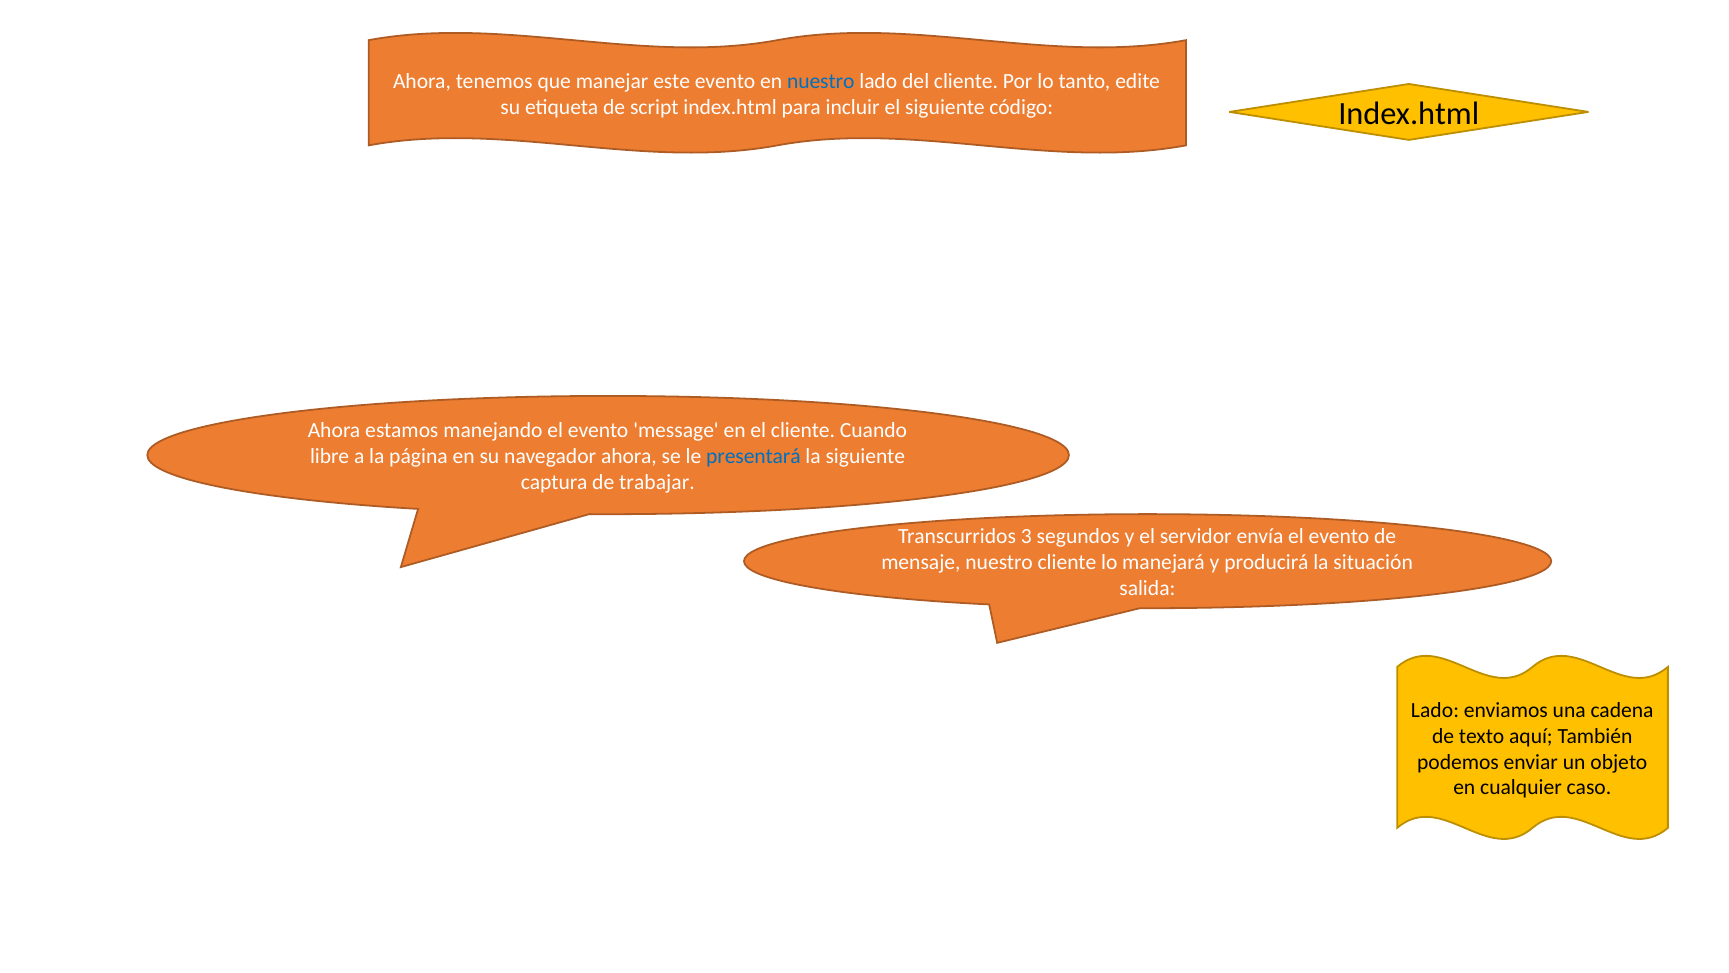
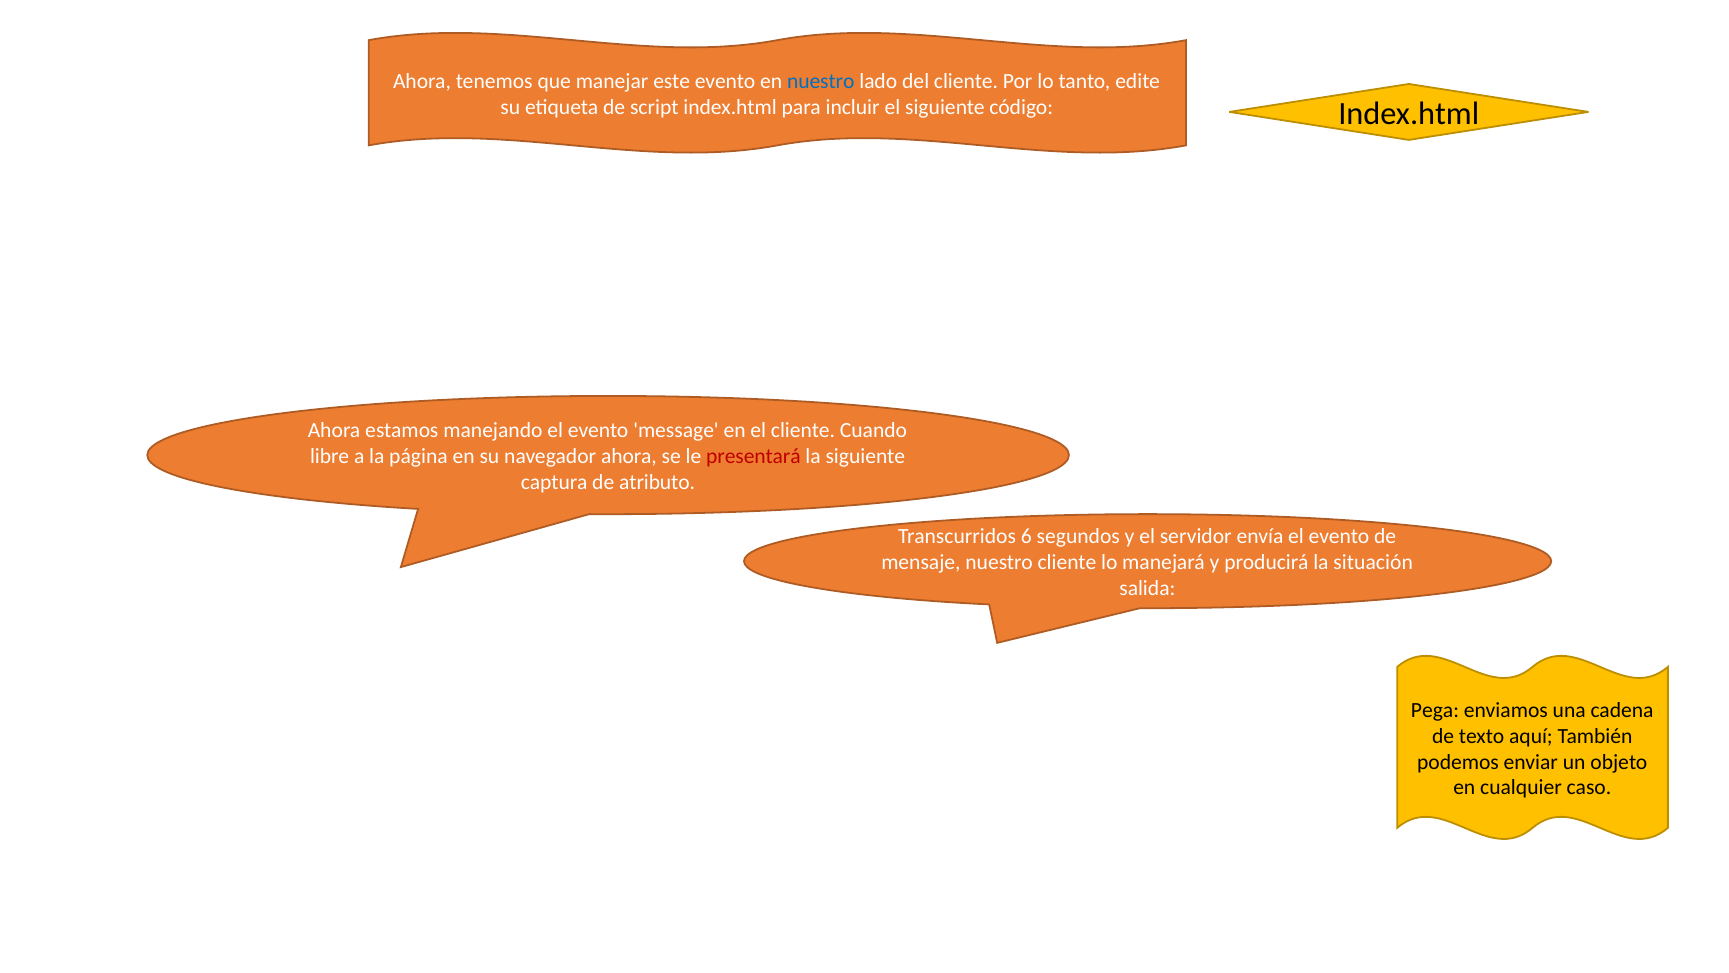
presentará colour: blue -> red
trabajar: trabajar -> atributo
3: 3 -> 6
Lado at (1435, 710): Lado -> Pega
